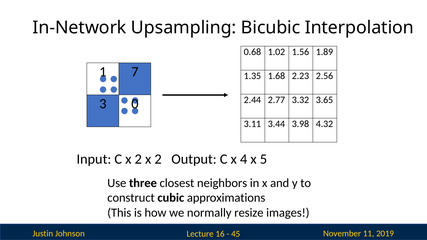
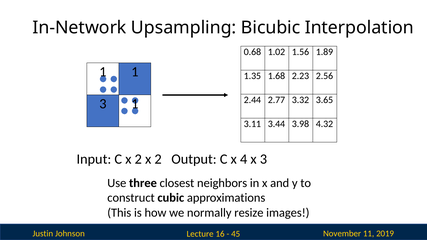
1 7: 7 -> 1
3 0: 0 -> 1
x 5: 5 -> 3
